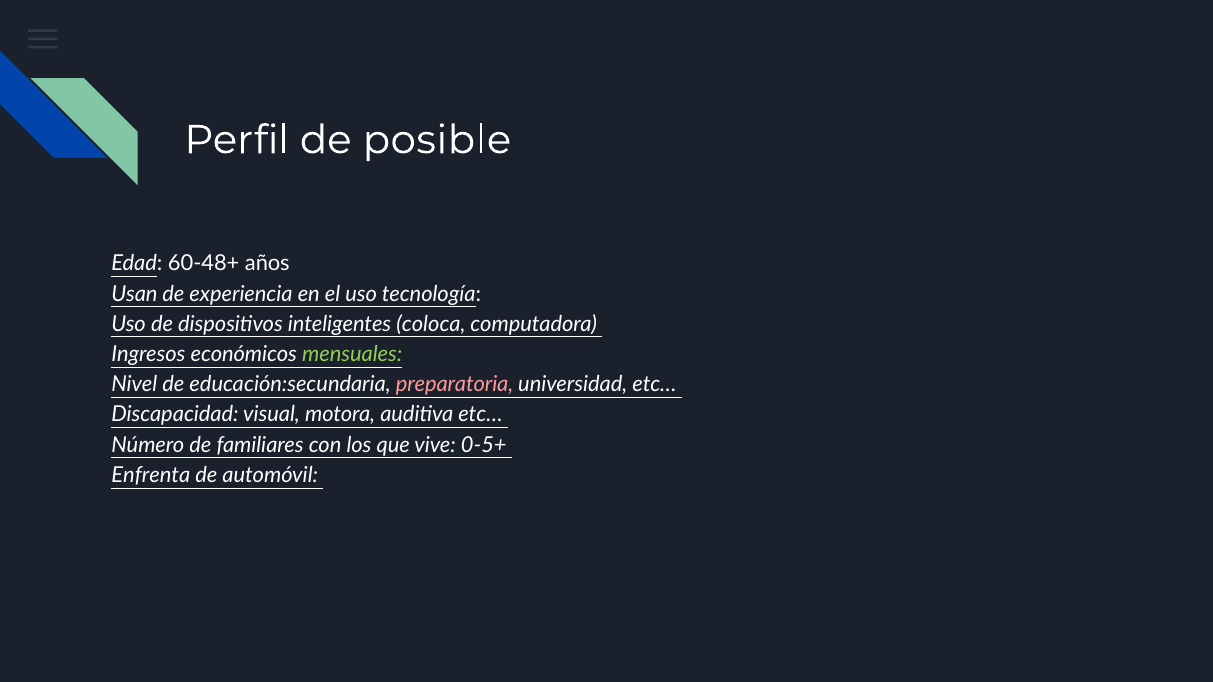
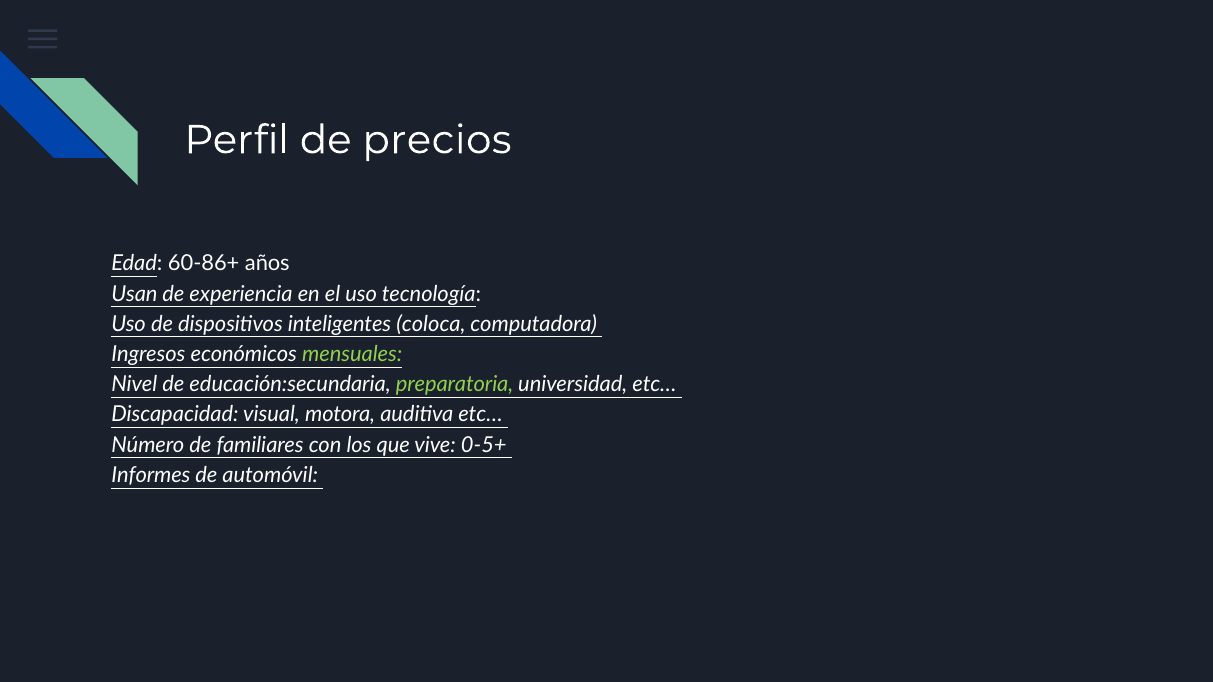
posible: posible -> precios
60-48+: 60-48+ -> 60-86+
preparatoria colour: pink -> light green
Enfrenta: Enfrenta -> Informes
